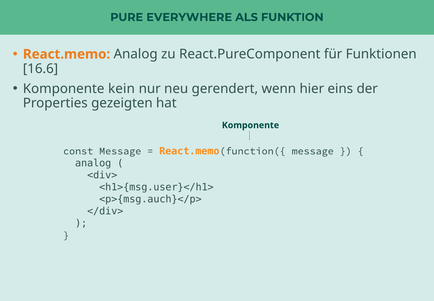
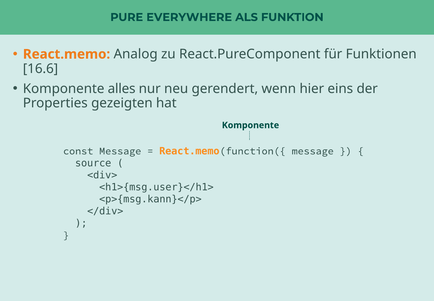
kein: kein -> alles
analog at (93, 163): analog -> source
<p>{msg.auch}</p>: <p>{msg.auch}</p> -> <p>{msg.kann}</p>
